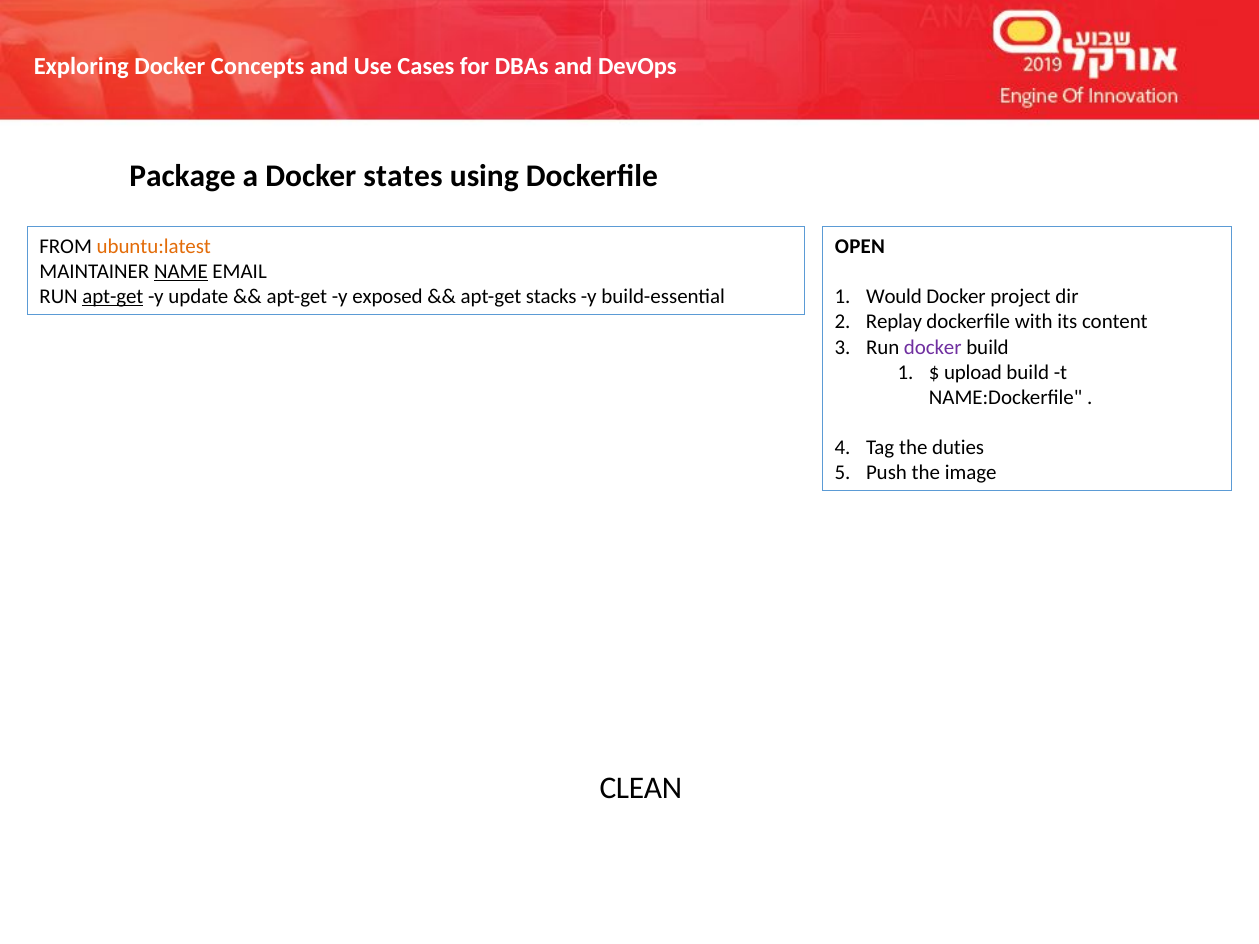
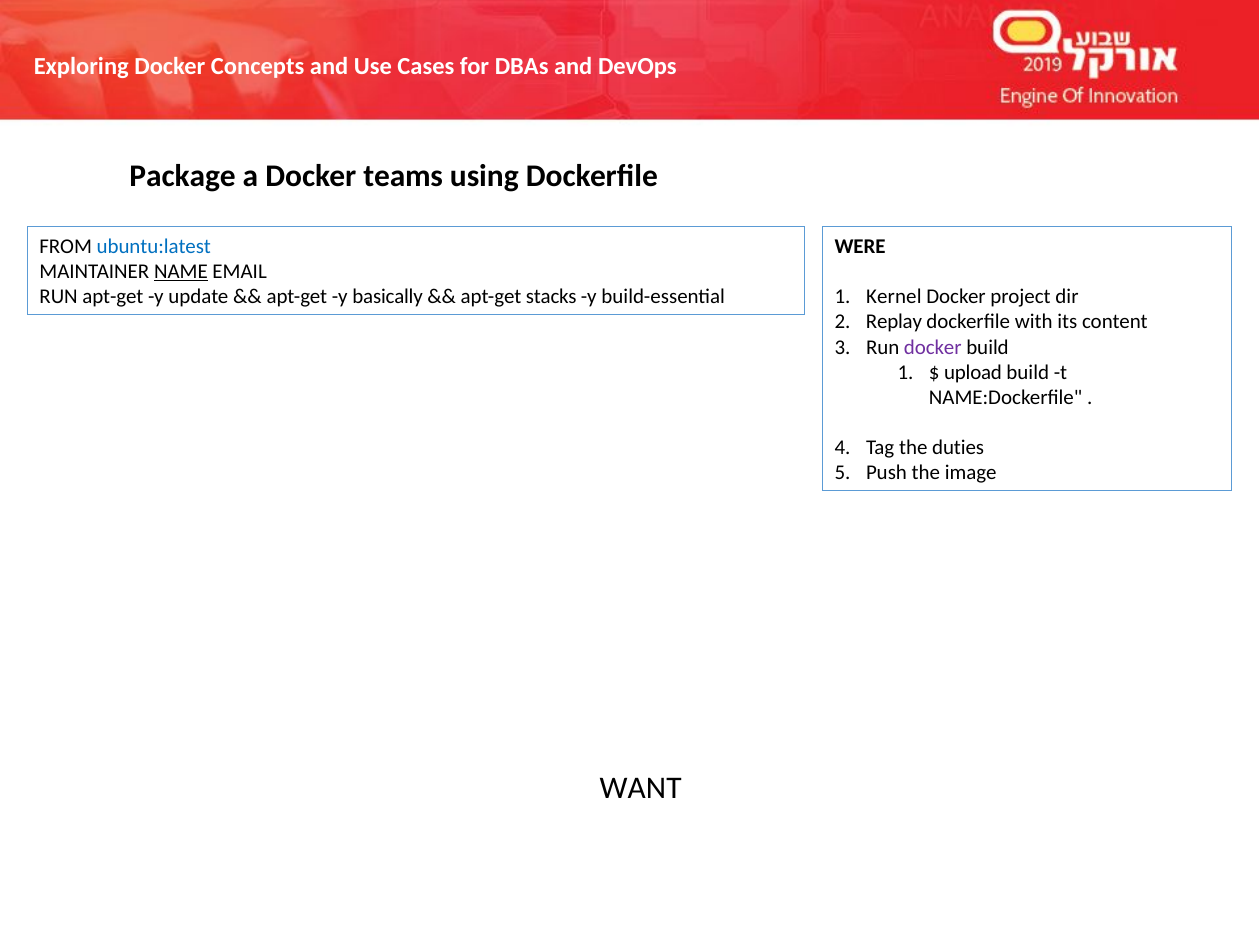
states: states -> teams
ubuntu:latest colour: orange -> blue
OPEN: OPEN -> WERE
apt-get at (113, 297) underline: present -> none
exposed: exposed -> basically
Would: Would -> Kernel
CLEAN: CLEAN -> WANT
